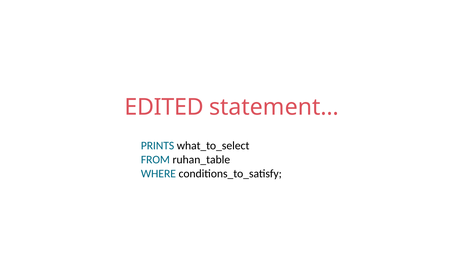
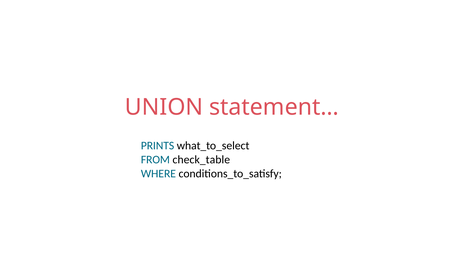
EDITED: EDITED -> UNION
ruhan_table: ruhan_table -> check_table
